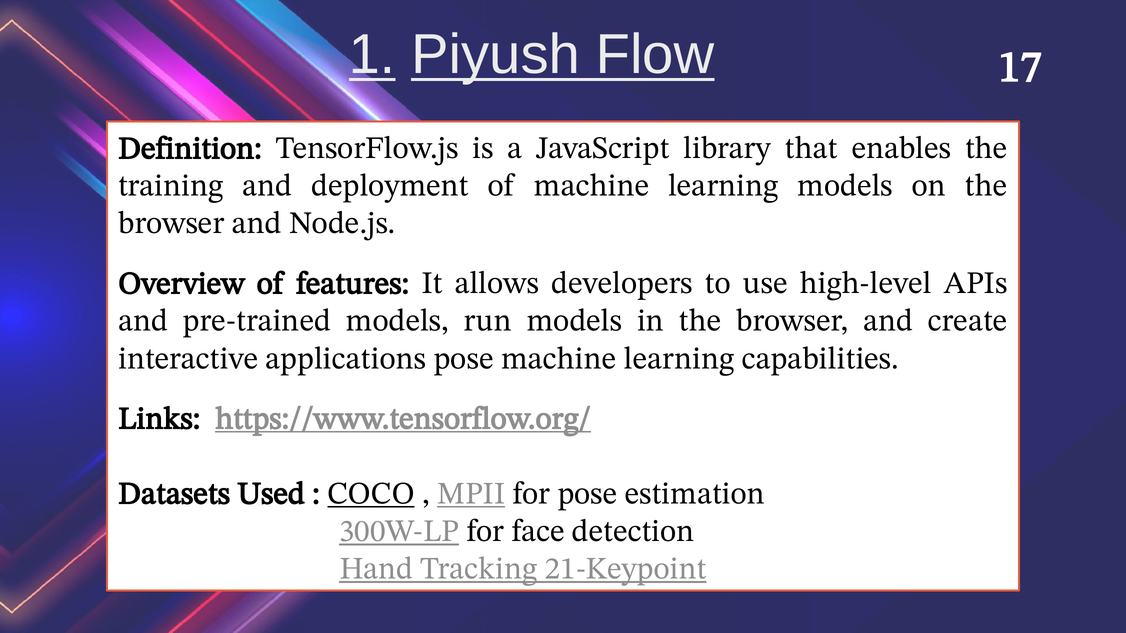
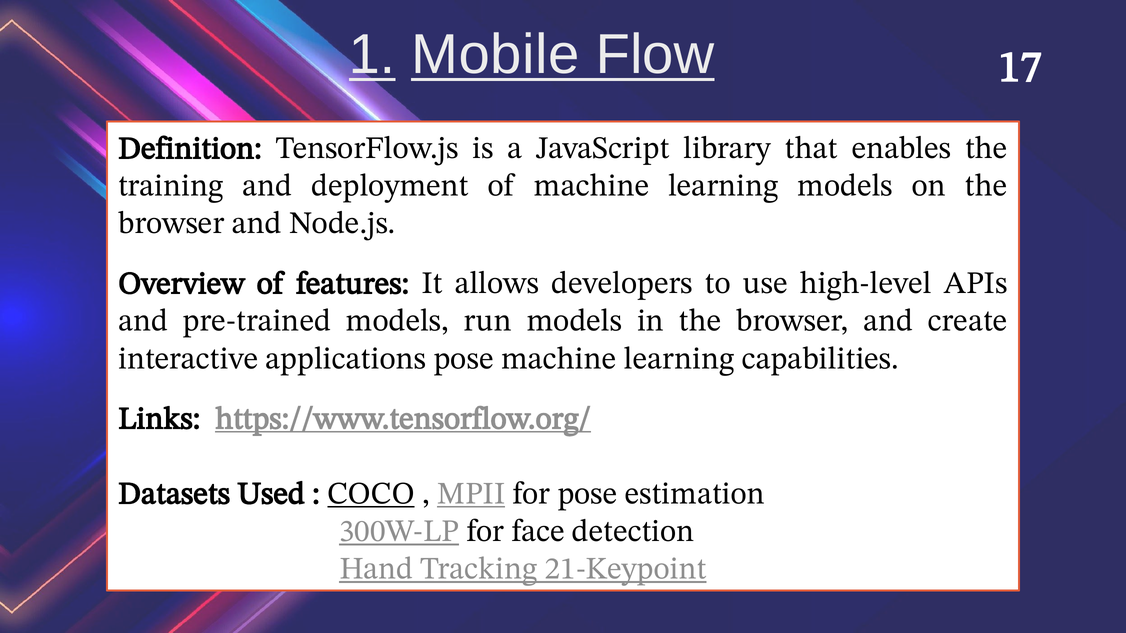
Piyush: Piyush -> Mobile
